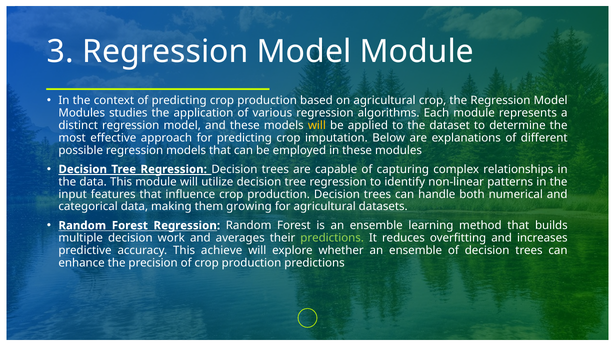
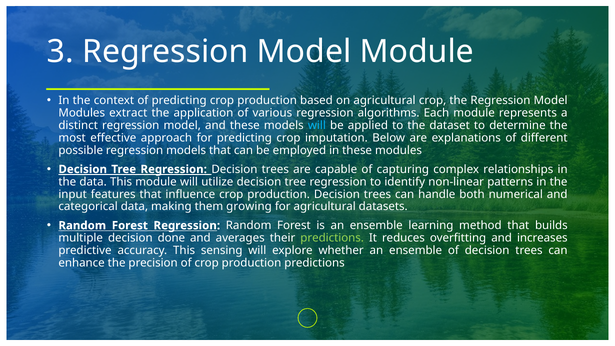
studies: studies -> extract
will at (317, 125) colour: yellow -> light blue
work: work -> done
achieve: achieve -> sensing
